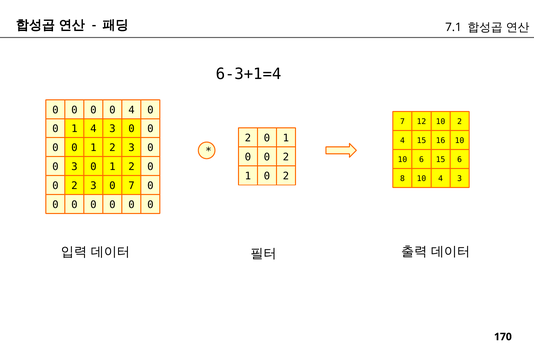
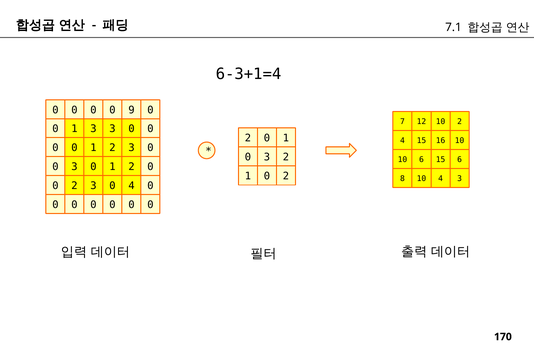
0 4: 4 -> 9
1 4: 4 -> 3
0 at (267, 157): 0 -> 3
3 0 7: 7 -> 4
